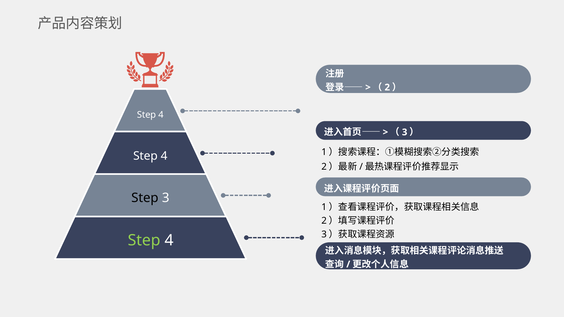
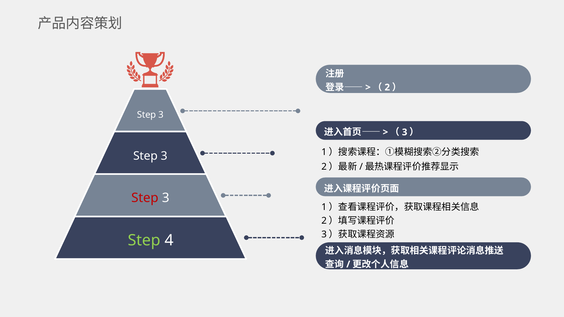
4 at (161, 115): 4 -> 3
4 at (164, 156): 4 -> 3
Step at (145, 198) colour: black -> red
